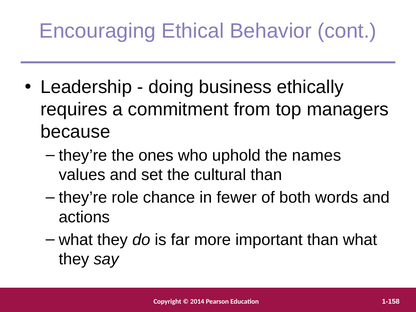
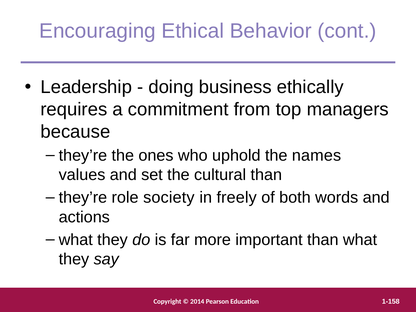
chance: chance -> society
fewer: fewer -> freely
